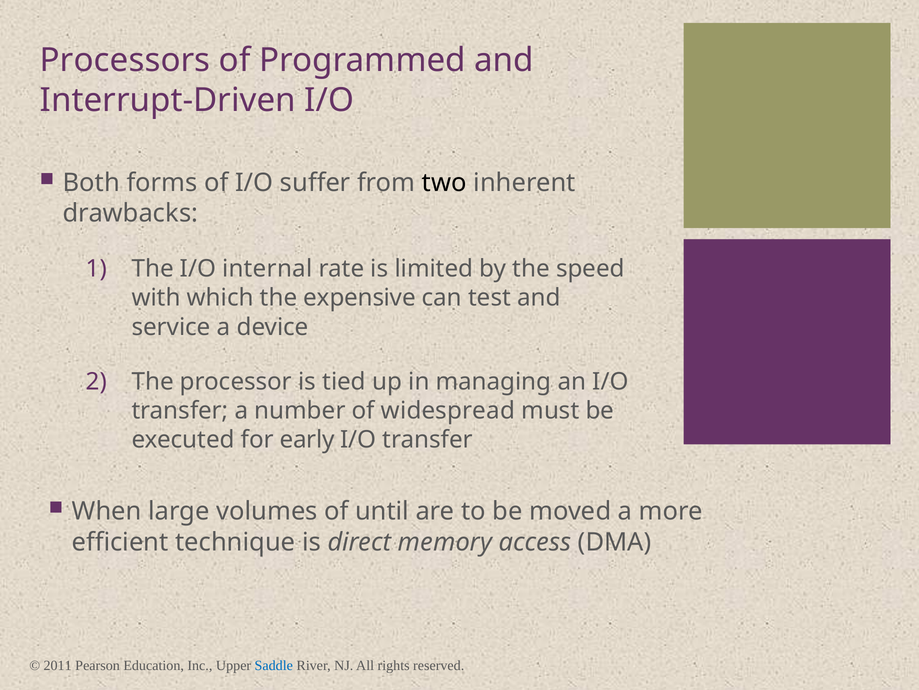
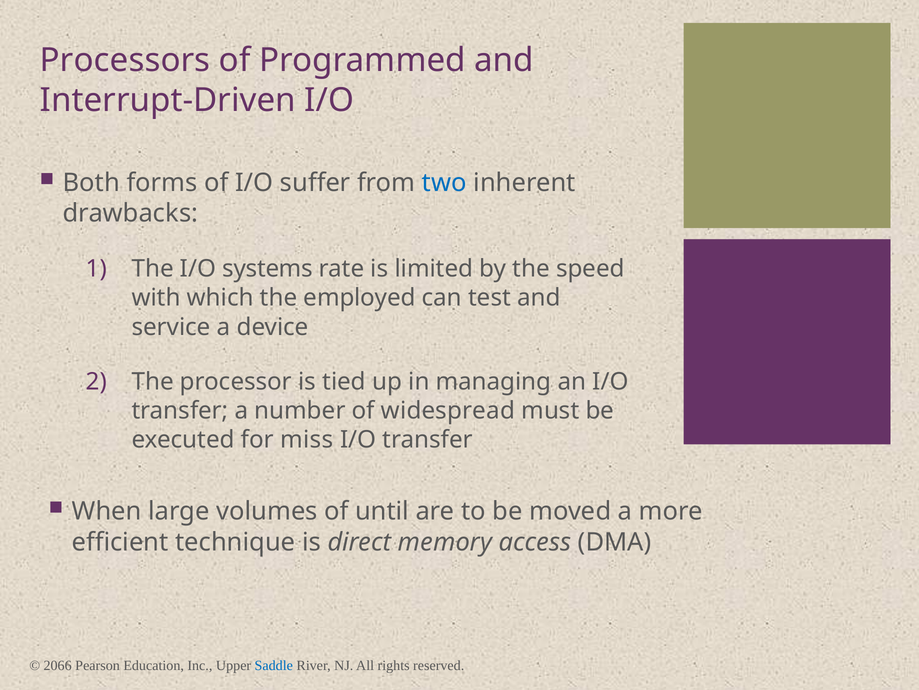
two colour: black -> blue
internal: internal -> systems
expensive: expensive -> employed
early: early -> miss
2011: 2011 -> 2066
